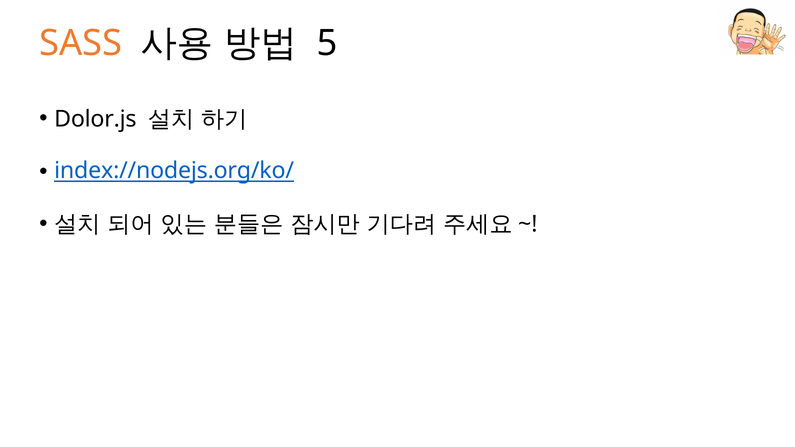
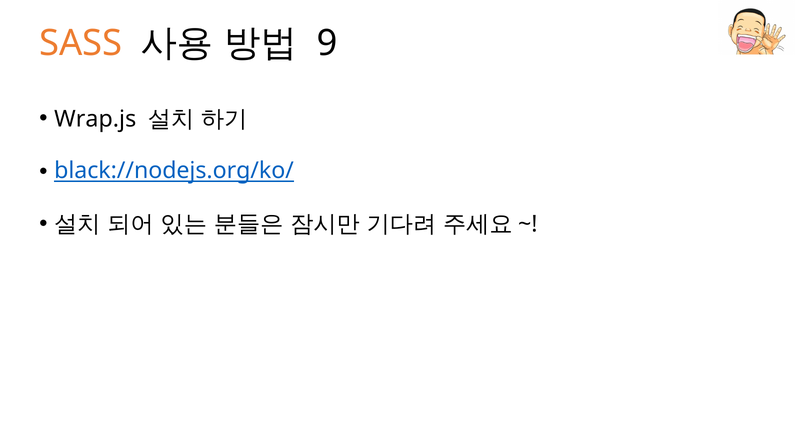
5: 5 -> 9
Dolor.js: Dolor.js -> Wrap.js
index://nodejs.org/ko/: index://nodejs.org/ko/ -> black://nodejs.org/ko/
